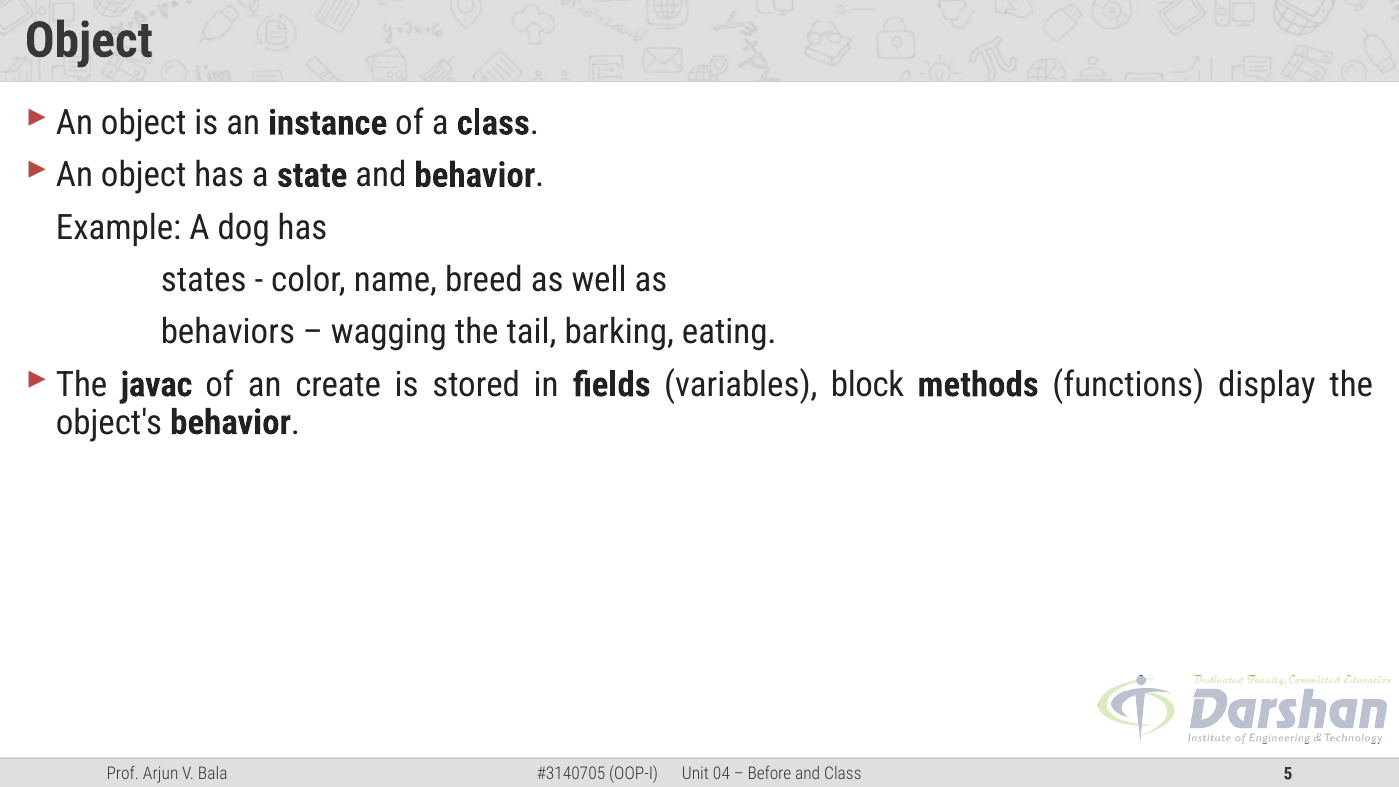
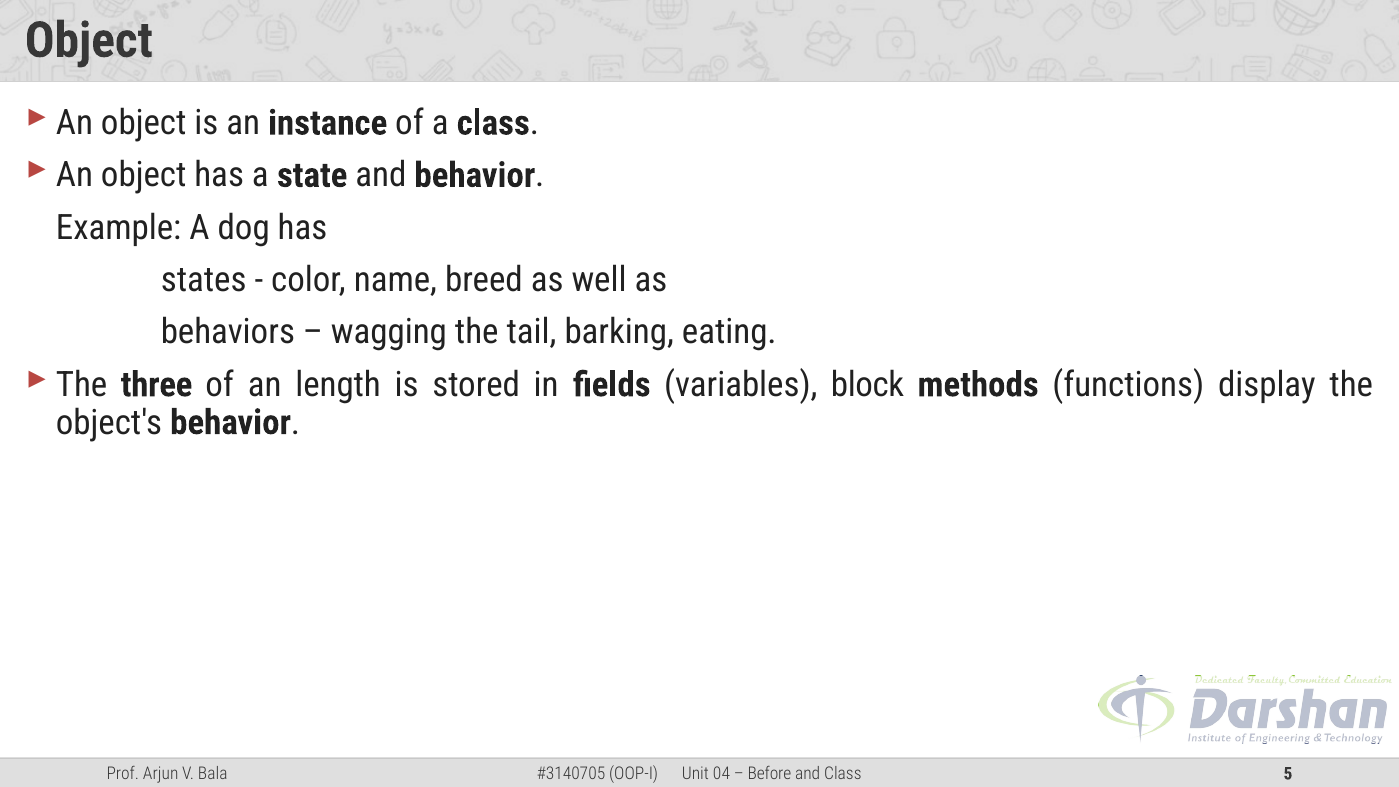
javac: javac -> three
create: create -> length
